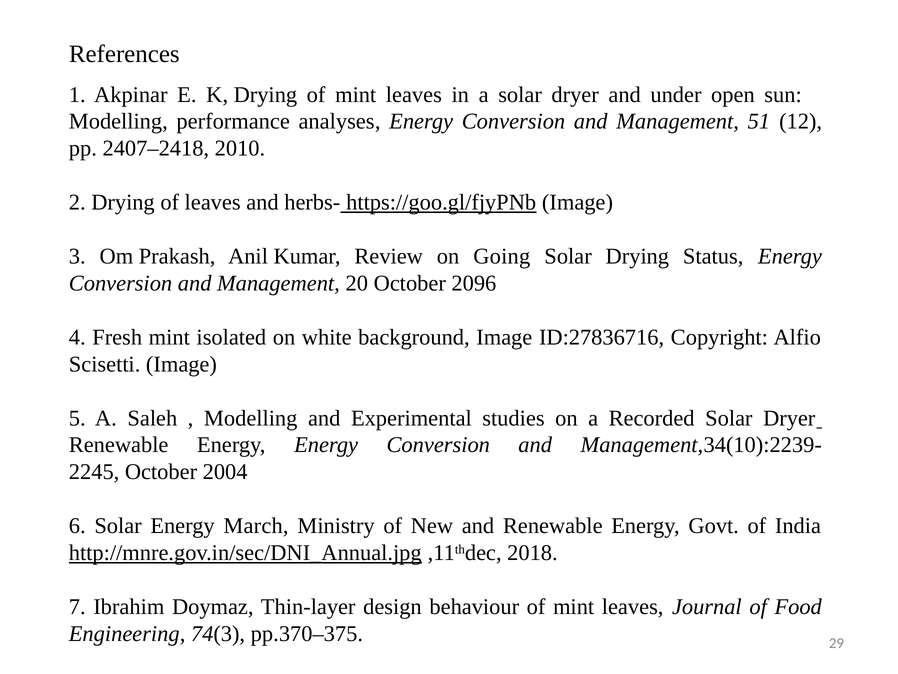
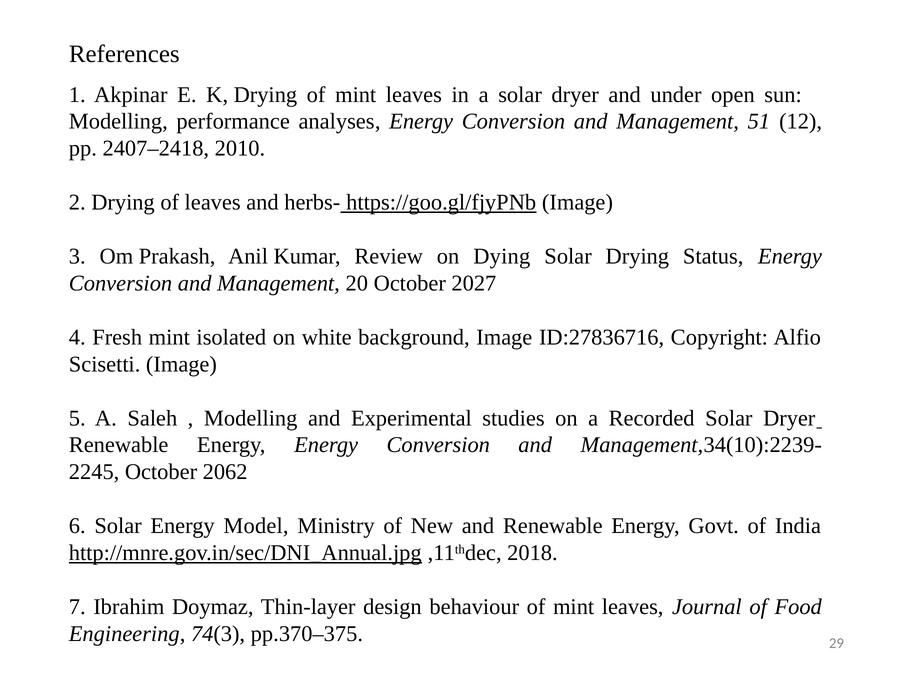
Going: Going -> Dying
2096: 2096 -> 2027
2004: 2004 -> 2062
March: March -> Model
